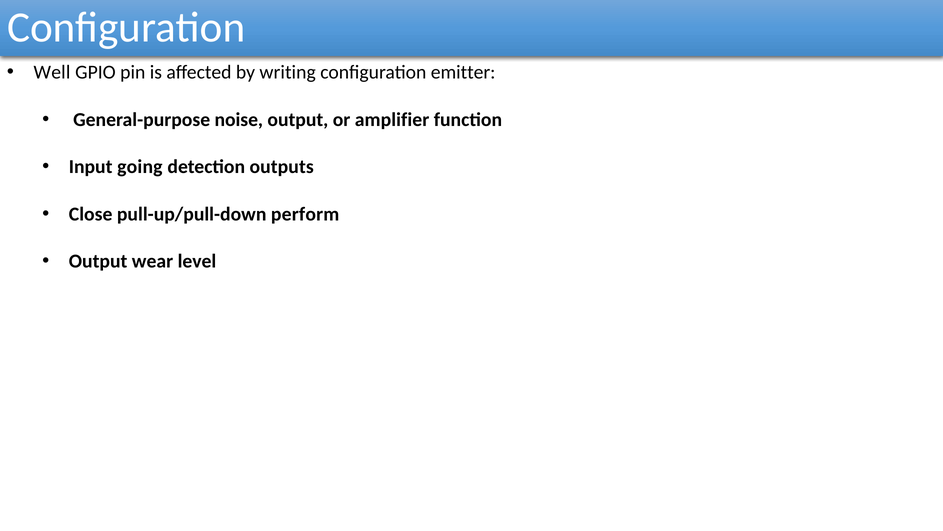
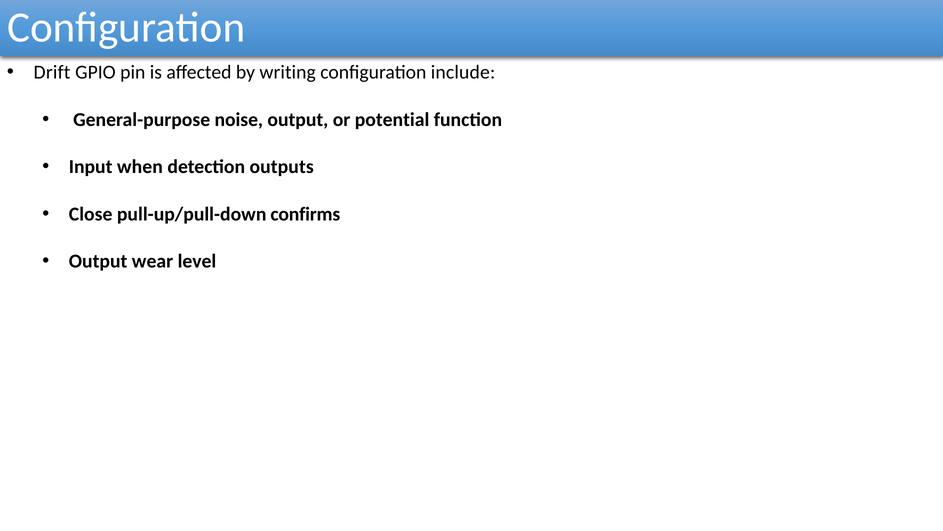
Well: Well -> Drift
emitter: emitter -> include
amplifier: amplifier -> potential
going: going -> when
perform: perform -> confirms
